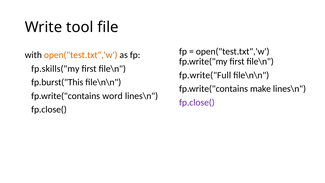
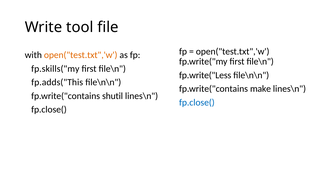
fp.write("Full: fp.write("Full -> fp.write("Less
fp.burst("This: fp.burst("This -> fp.adds("This
word: word -> shutil
fp.close( at (197, 102) colour: purple -> blue
